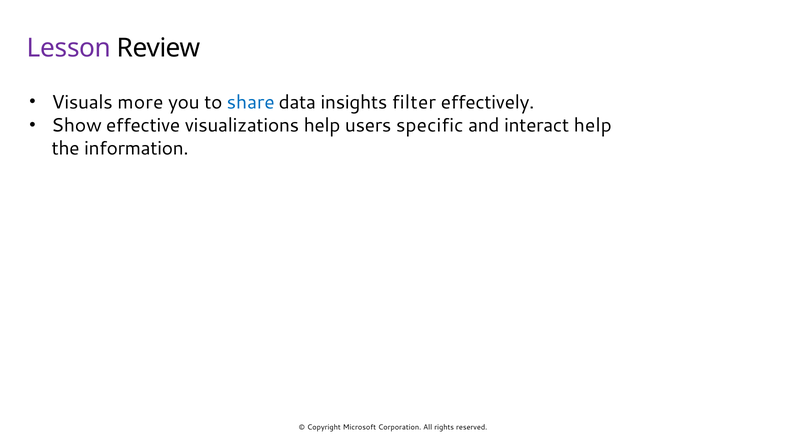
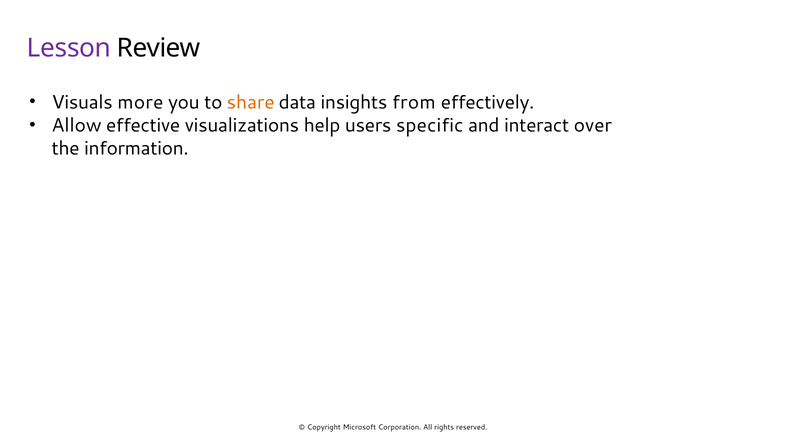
share colour: blue -> orange
filter: filter -> from
Show: Show -> Allow
interact help: help -> over
